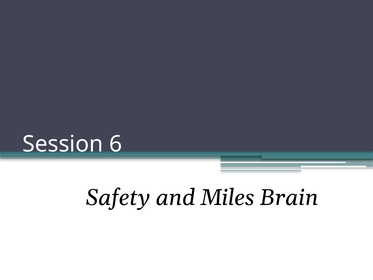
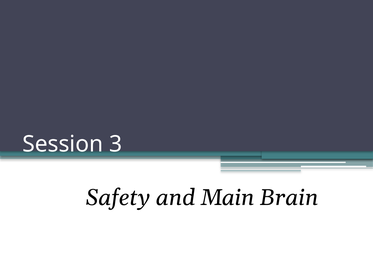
6: 6 -> 3
Miles: Miles -> Main
